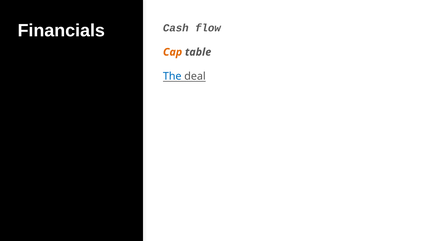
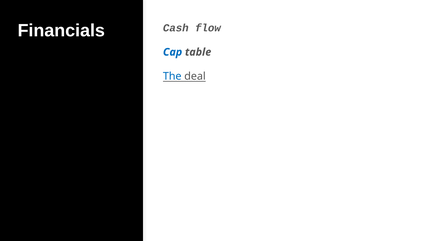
Cap colour: orange -> blue
